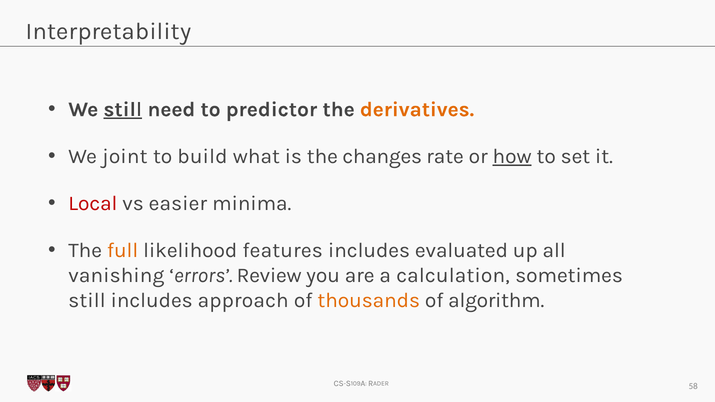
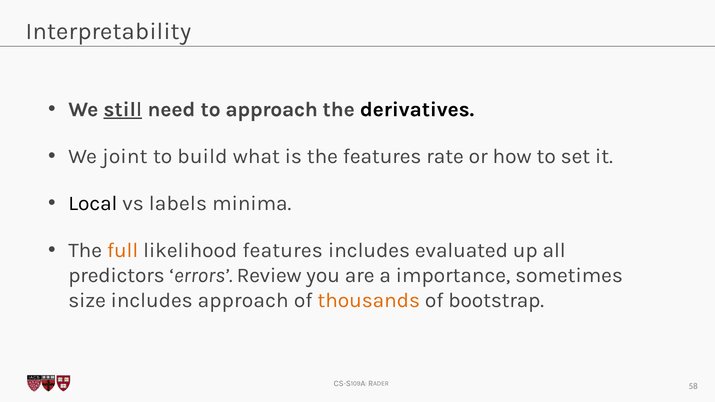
to predictor: predictor -> approach
derivatives colour: orange -> black
the changes: changes -> features
how underline: present -> none
Local colour: red -> black
easier: easier -> labels
vanishing: vanishing -> predictors
calculation: calculation -> importance
still at (87, 301): still -> size
algorithm: algorithm -> bootstrap
